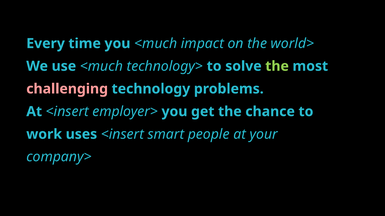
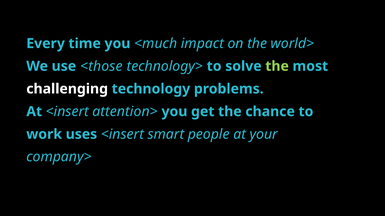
use <much: <much -> <those
challenging colour: pink -> white
employer>: employer> -> attention>
